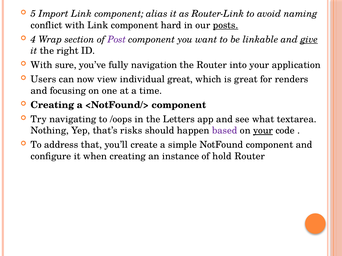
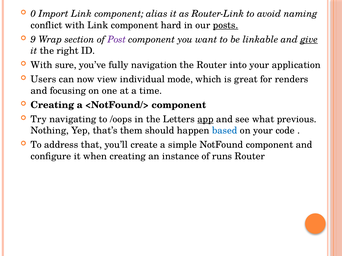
5: 5 -> 0
4: 4 -> 9
individual great: great -> mode
app underline: none -> present
textarea: textarea -> previous
risks: risks -> them
based colour: purple -> blue
your at (263, 131) underline: present -> none
hold: hold -> runs
